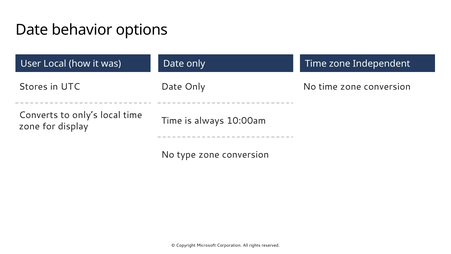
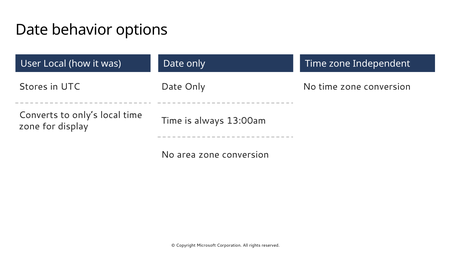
10:00am: 10:00am -> 13:00am
type: type -> area
